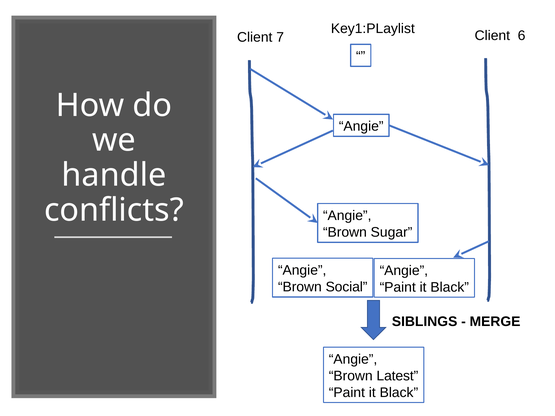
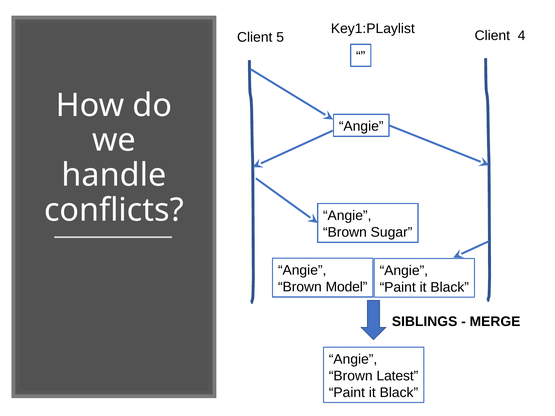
7: 7 -> 5
6: 6 -> 4
Social: Social -> Model
